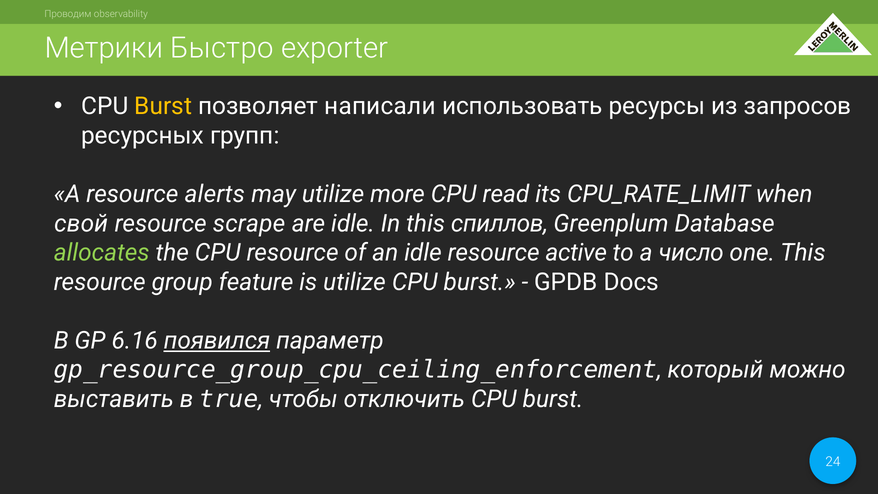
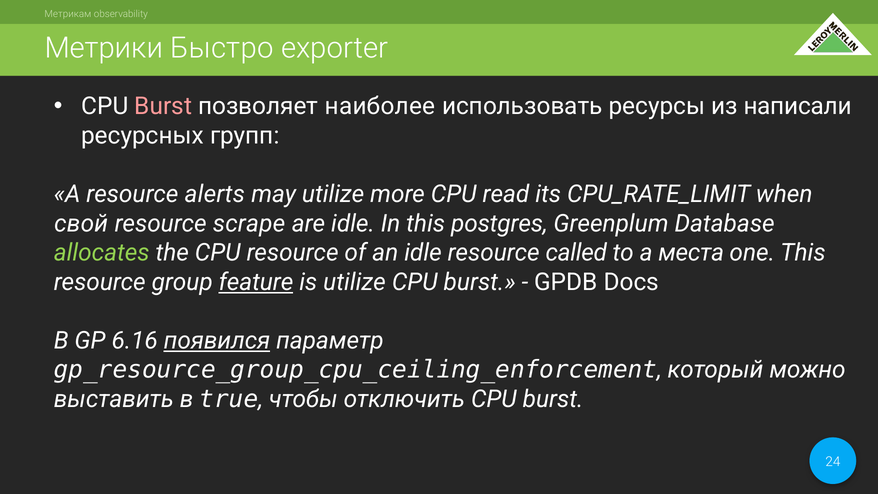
Проводим: Проводим -> Метрикам
Burst at (163, 106) colour: yellow -> pink
написали: написали -> наиболее
запросов: запросов -> написали
спиллов: спиллов -> postgres
active: active -> called
число: число -> места
feature underline: none -> present
